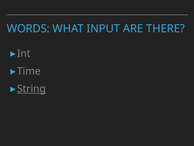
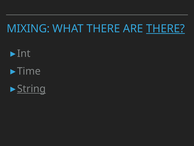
WORDS: WORDS -> MIXING
WHAT INPUT: INPUT -> THERE
THERE at (165, 29) underline: none -> present
